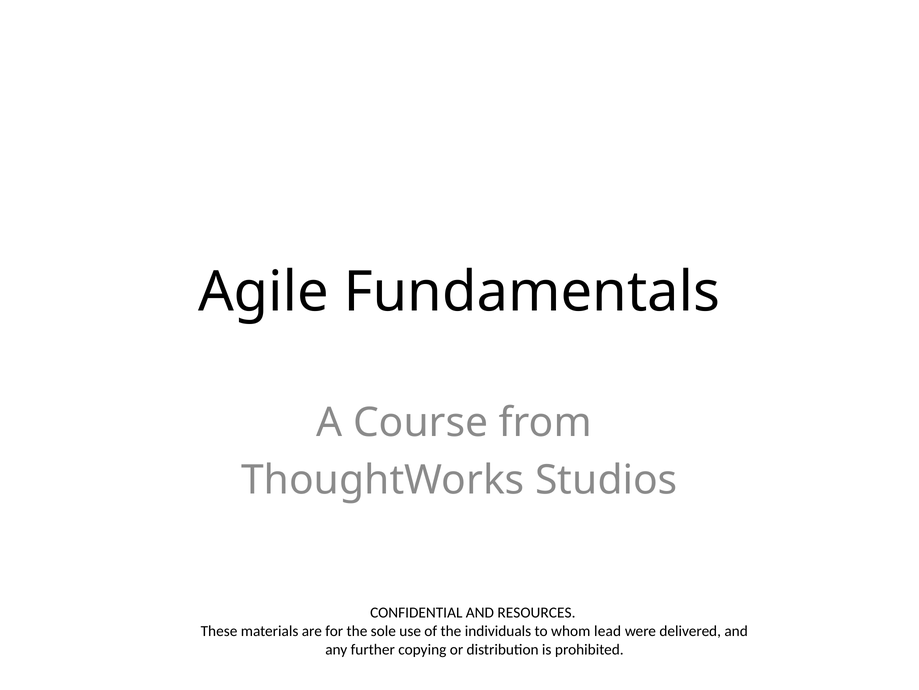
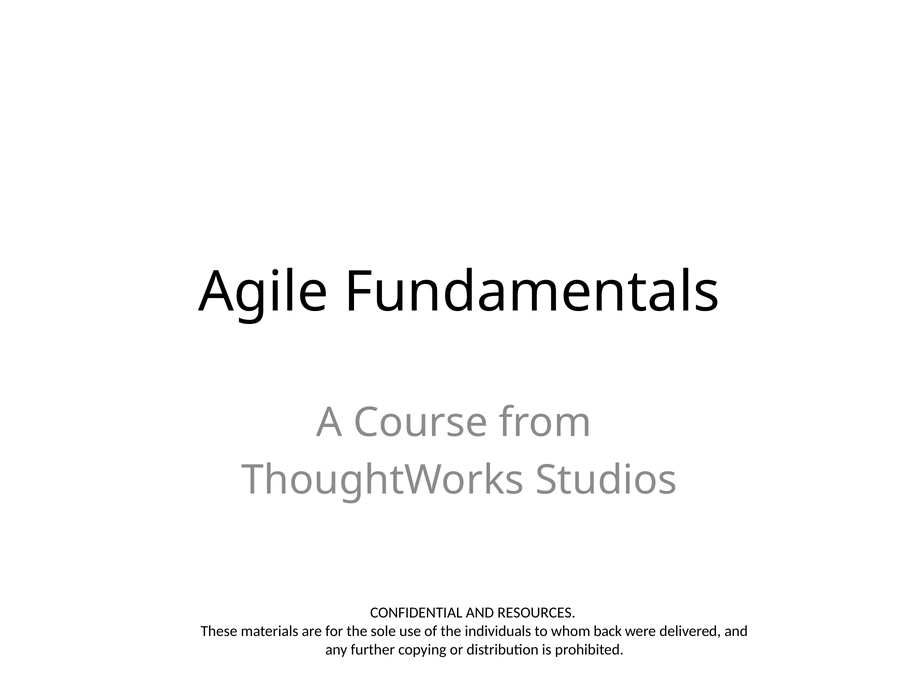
lead: lead -> back
